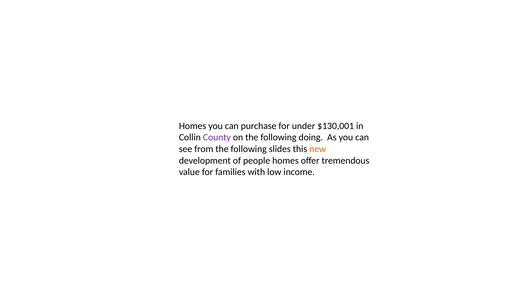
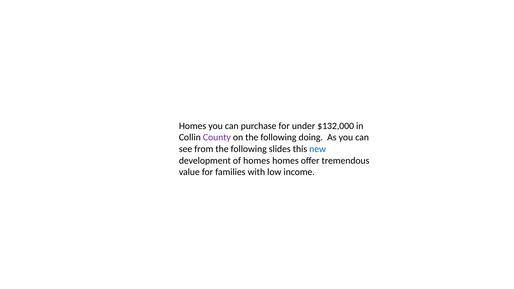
$130,001: $130,001 -> $132,000
new colour: orange -> blue
of people: people -> homes
